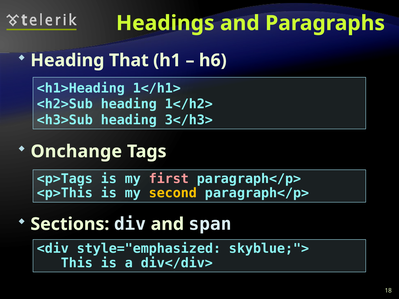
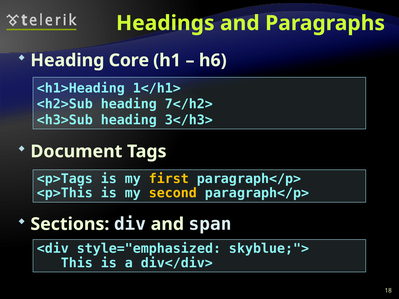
That: That -> Core
1</h2>: 1</h2> -> 7</h2>
Onchange: Onchange -> Document
first colour: pink -> yellow
